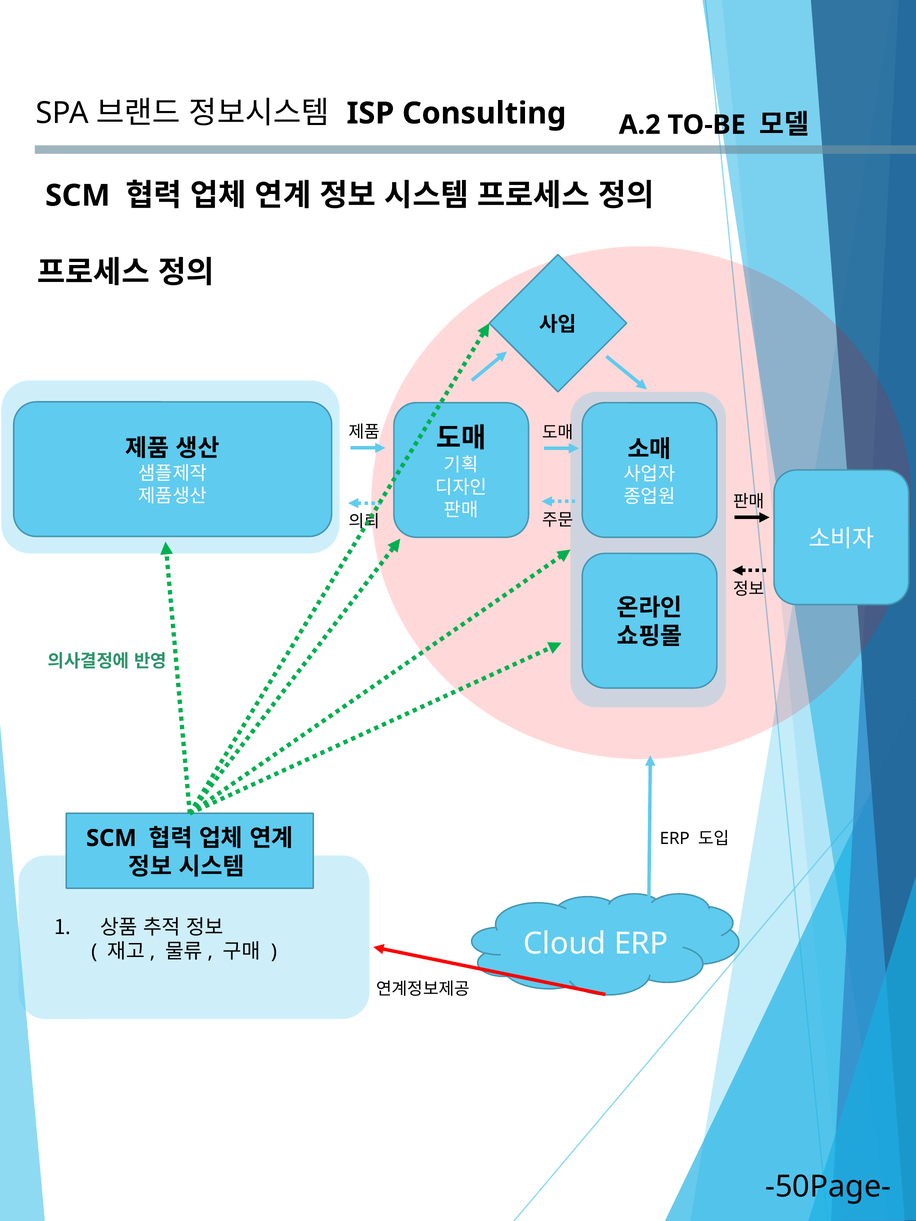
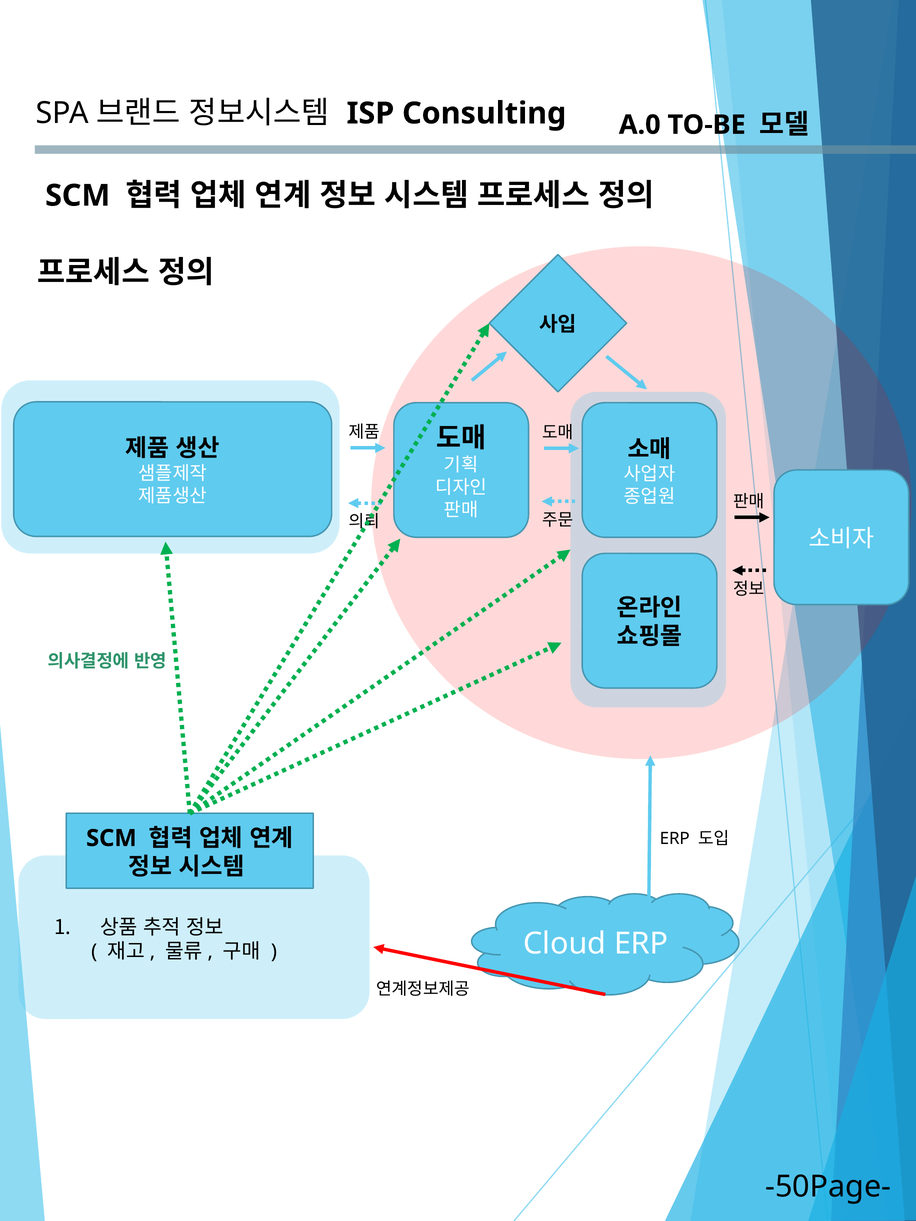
A.2: A.2 -> A.0
